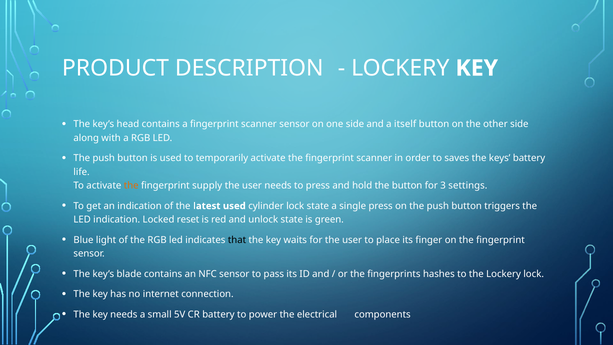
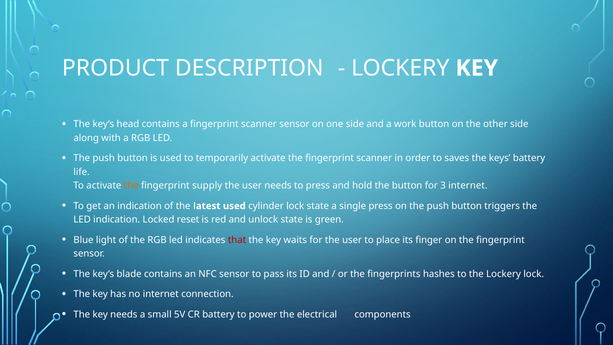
itself: itself -> work
3 settings: settings -> internet
that colour: black -> red
